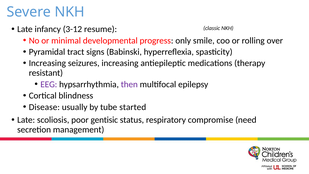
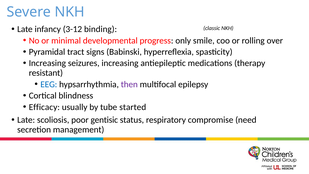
resume: resume -> binding
EEG colour: purple -> blue
Disease: Disease -> Efficacy
